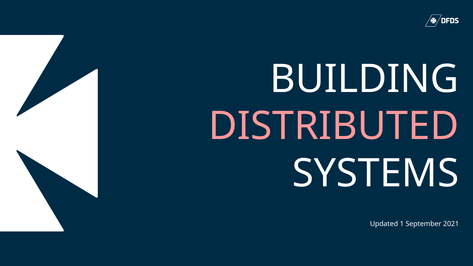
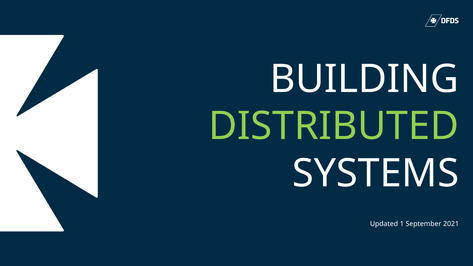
DISTRIBUTED colour: pink -> light green
